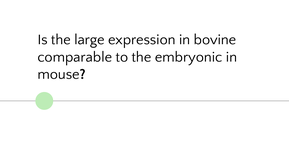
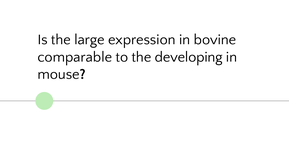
embryonic: embryonic -> developing
